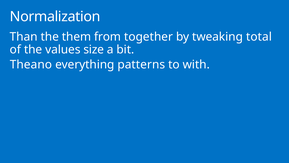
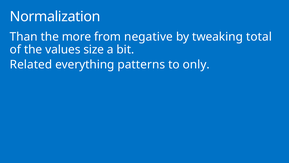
them: them -> more
together: together -> negative
Theano: Theano -> Related
with: with -> only
